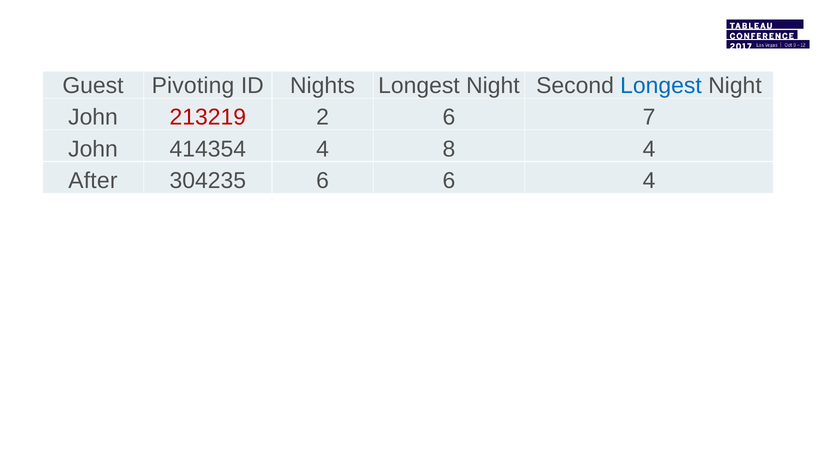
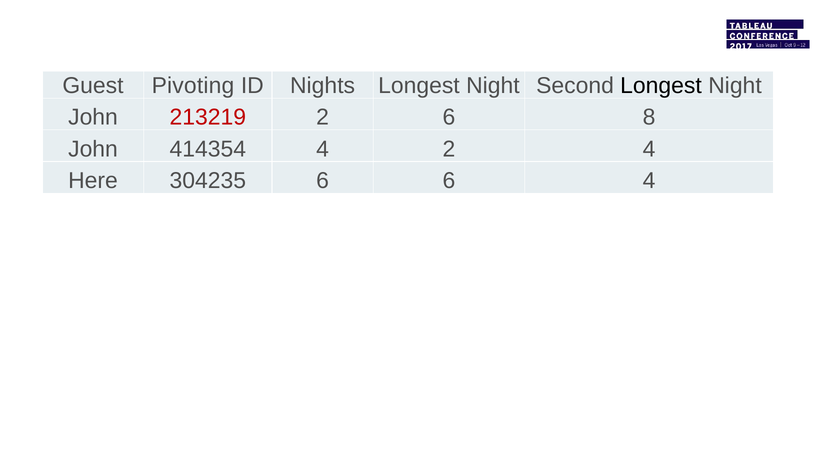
Longest at (661, 86) colour: blue -> black
7: 7 -> 8
4 8: 8 -> 2
After: After -> Here
